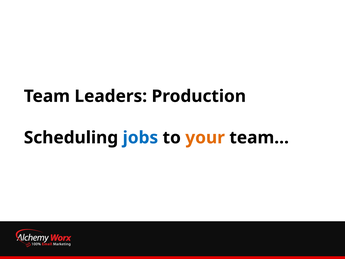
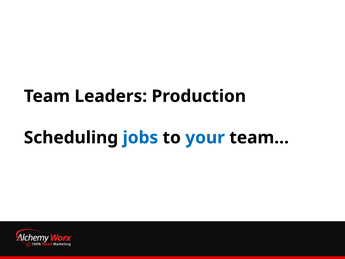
your colour: orange -> blue
